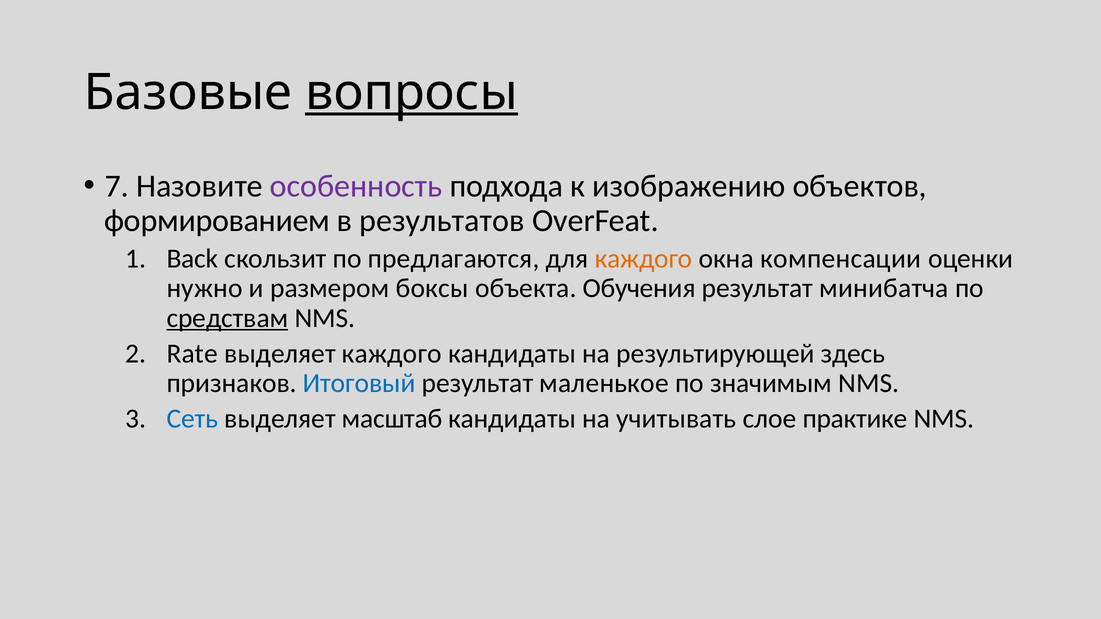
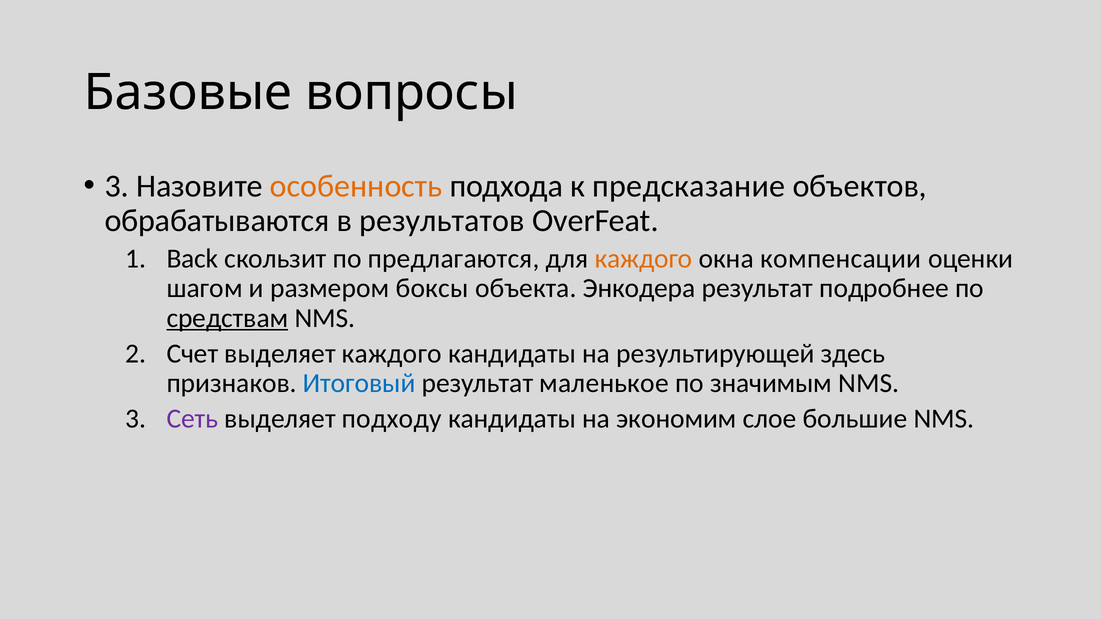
вопросы underline: present -> none
7 at (117, 186): 7 -> 3
особенность colour: purple -> orange
изображению: изображению -> предсказание
формированием: формированием -> обрабатываются
нужно: нужно -> шагом
Обучения: Обучения -> Энкодера
минибатча: минибатча -> подробнее
Rate: Rate -> Счет
Сеть colour: blue -> purple
масштаб: масштаб -> подходу
учитывать: учитывать -> экономим
практике: практике -> большие
